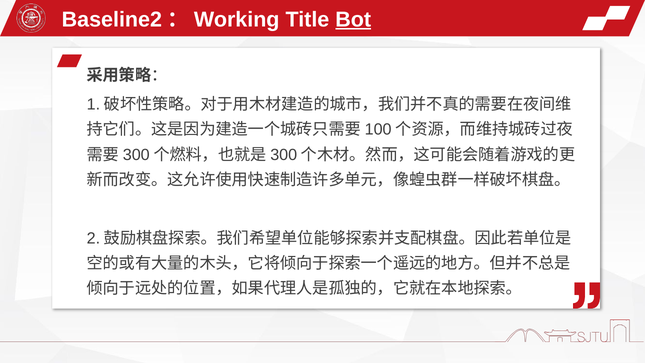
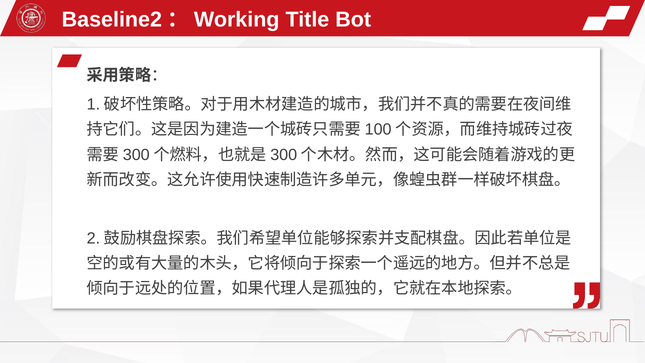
Bot underline: present -> none
